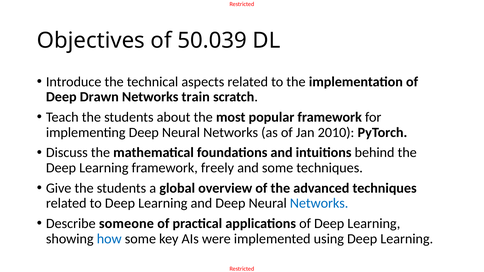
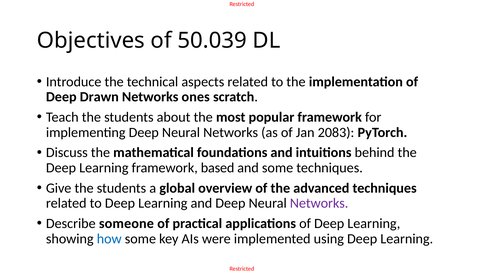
train: train -> ones
2010: 2010 -> 2083
freely: freely -> based
Networks at (319, 203) colour: blue -> purple
